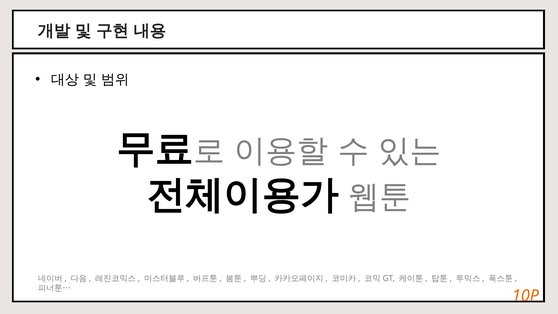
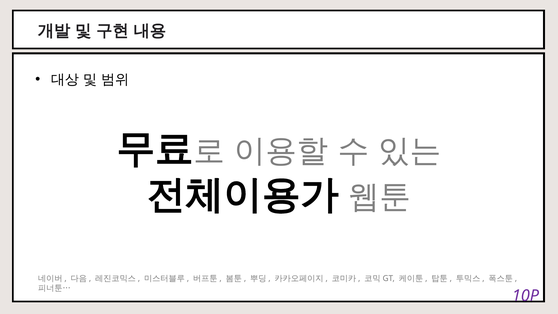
10P colour: orange -> purple
